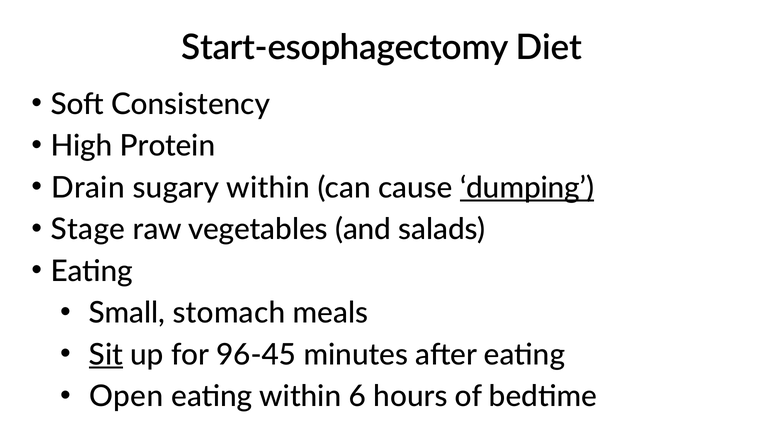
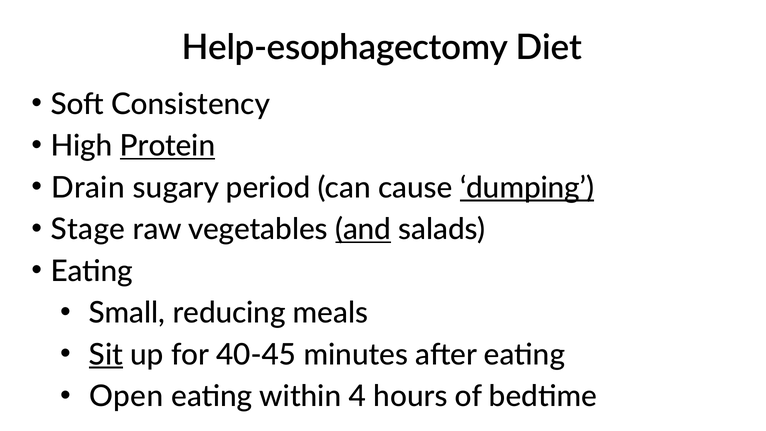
Start-esophagectomy: Start-esophagectomy -> Help-esophagectomy
Protein underline: none -> present
sugary within: within -> period
and underline: none -> present
stomach: stomach -> reducing
96-45: 96-45 -> 40-45
6: 6 -> 4
